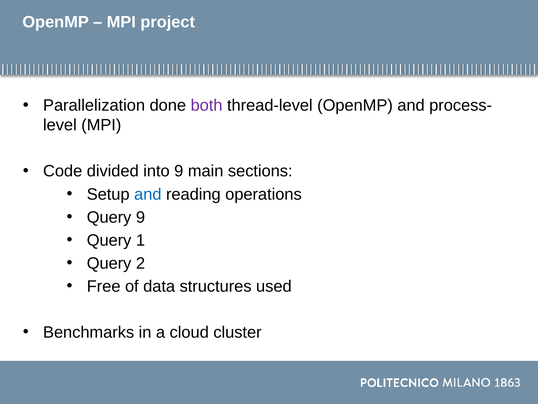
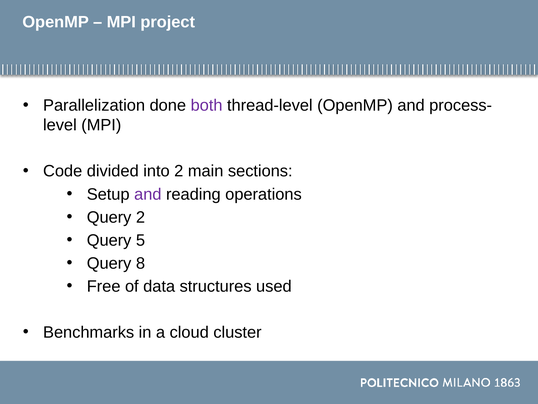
into 9: 9 -> 2
and at (148, 194) colour: blue -> purple
Query 9: 9 -> 2
1: 1 -> 5
2: 2 -> 8
